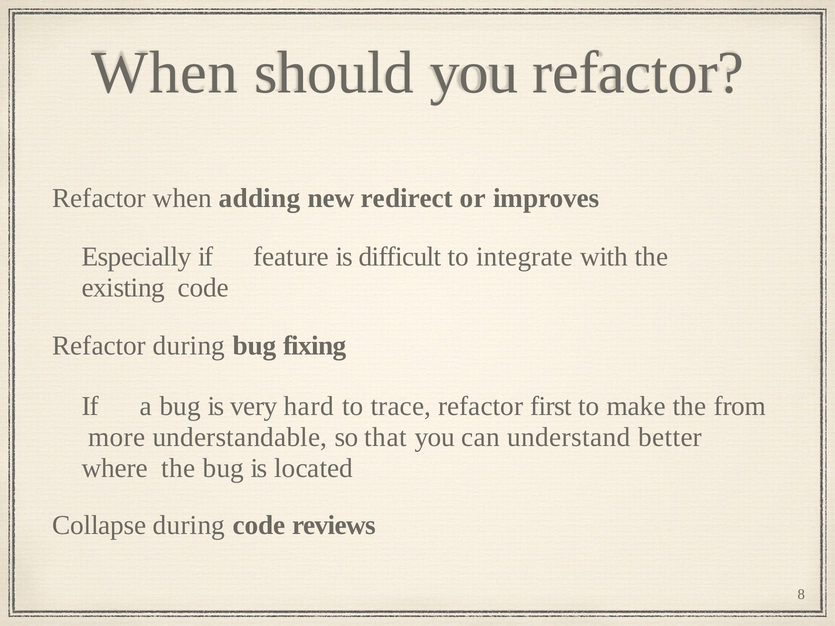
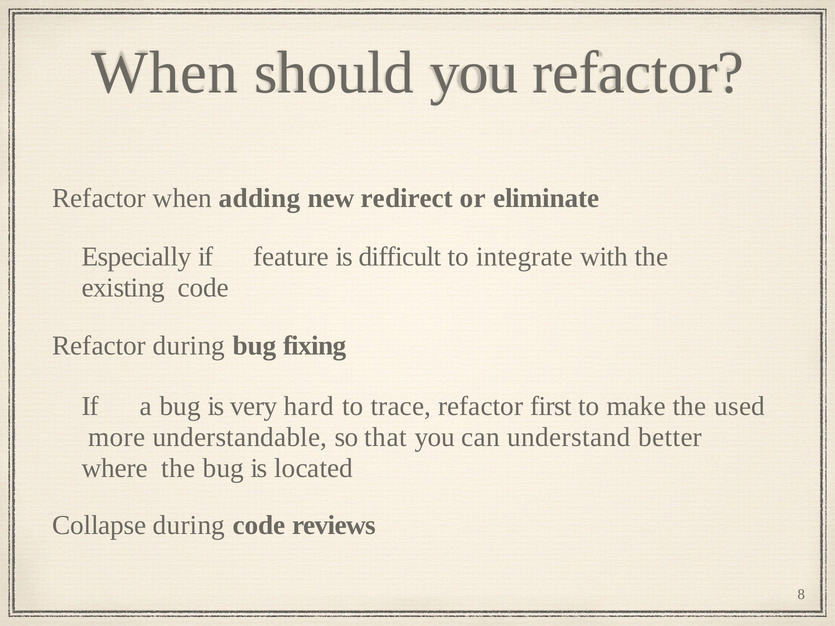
improves: improves -> eliminate
from: from -> used
